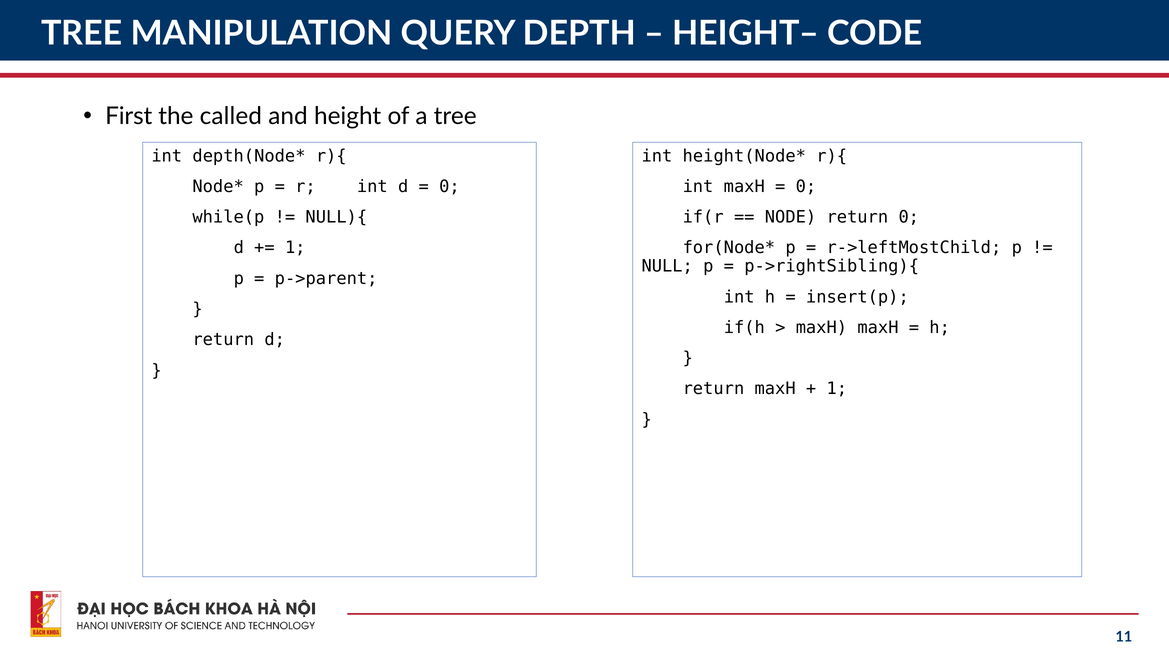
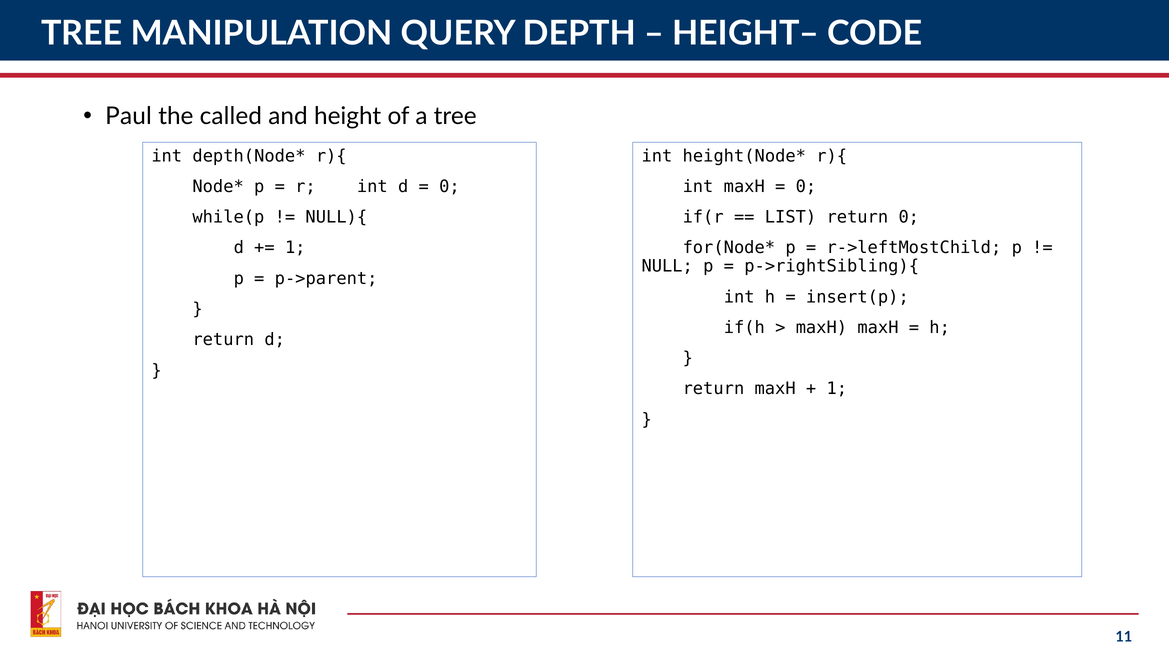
First: First -> Paul
NODE: NODE -> LIST
